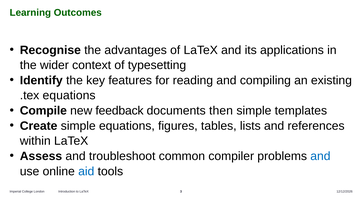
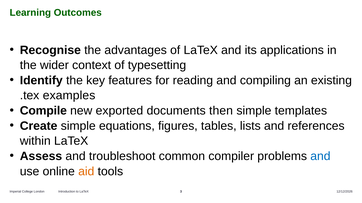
.tex equations: equations -> examples
feedback: feedback -> exported
aid colour: blue -> orange
